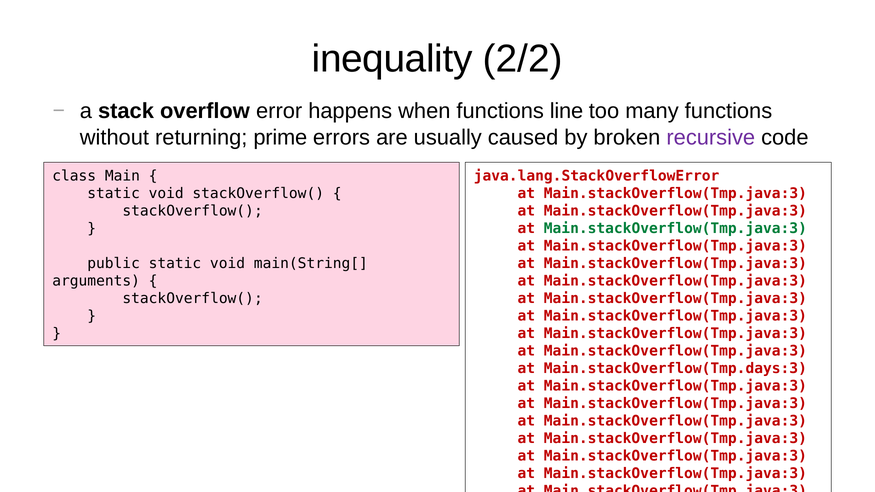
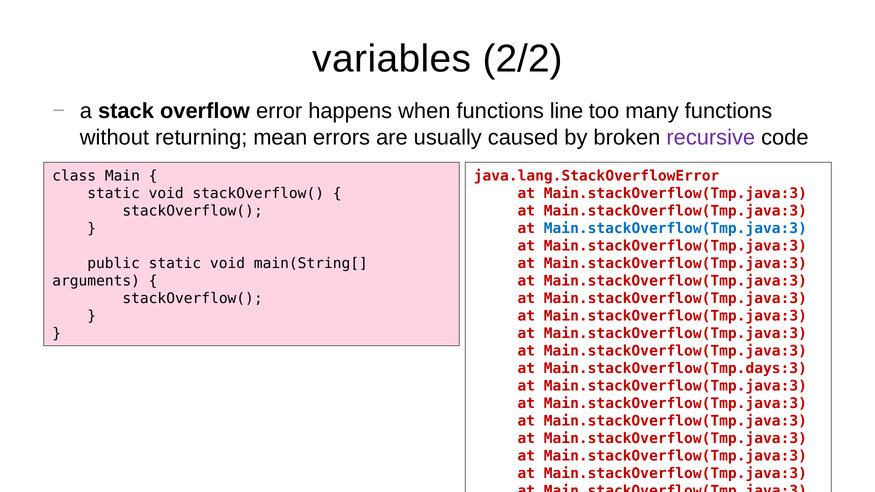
inequality: inequality -> variables
prime: prime -> mean
Main.stackOverflow(Tmp.java:3 at (675, 229) colour: green -> blue
